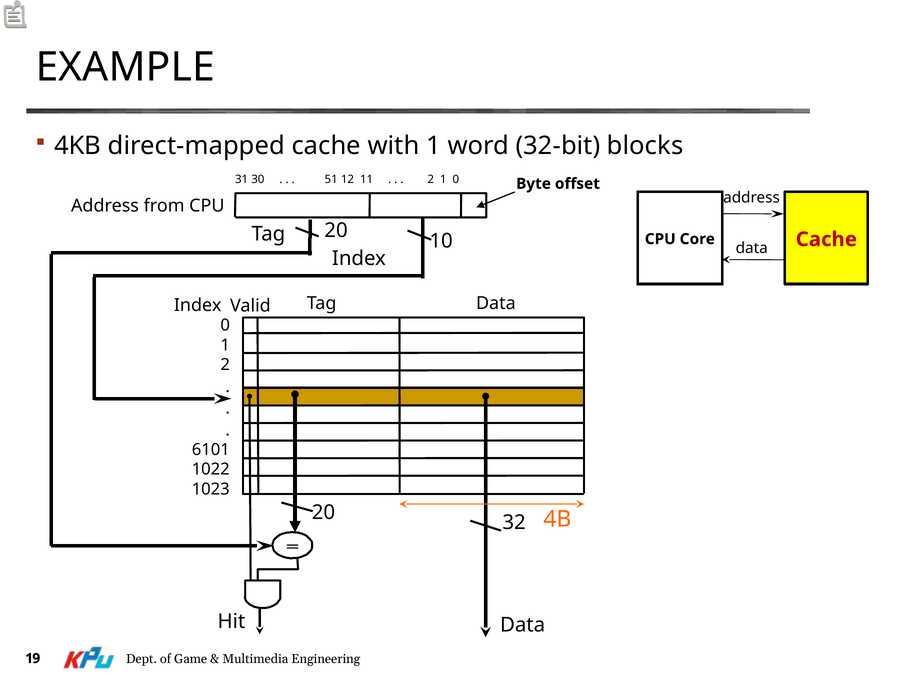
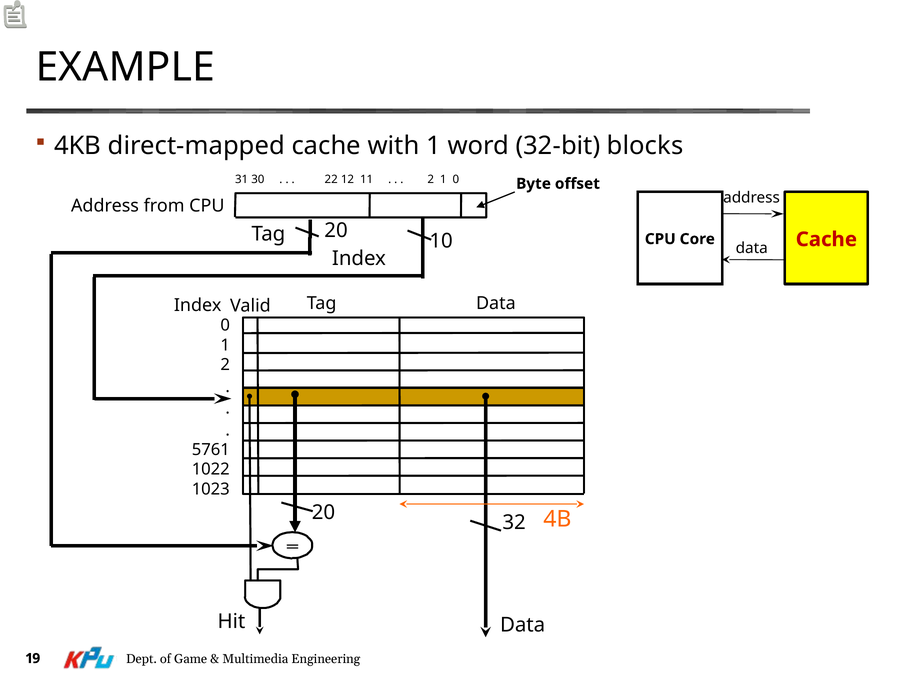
51: 51 -> 22
6101: 6101 -> 5761
